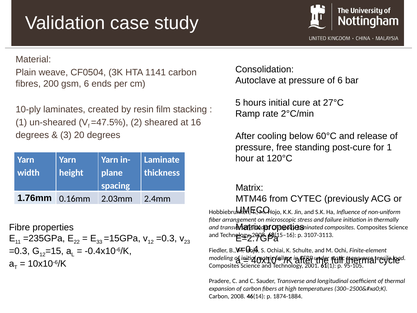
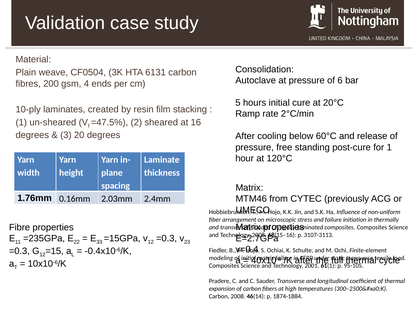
1141: 1141 -> 6131
gsm 6: 6 -> 4
27°C: 27°C -> 20°C
